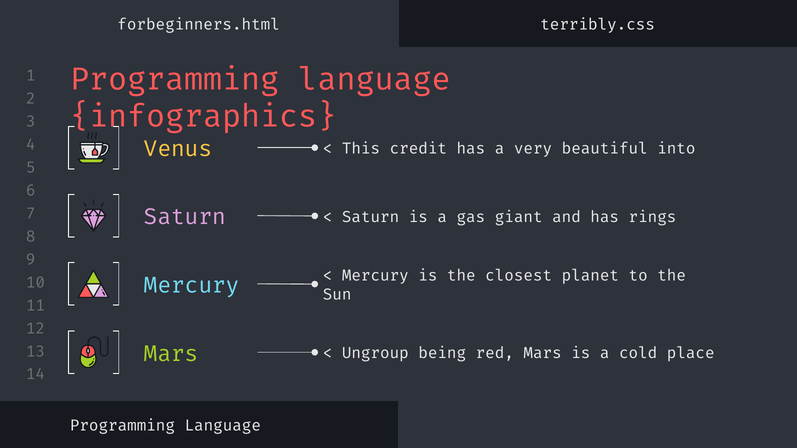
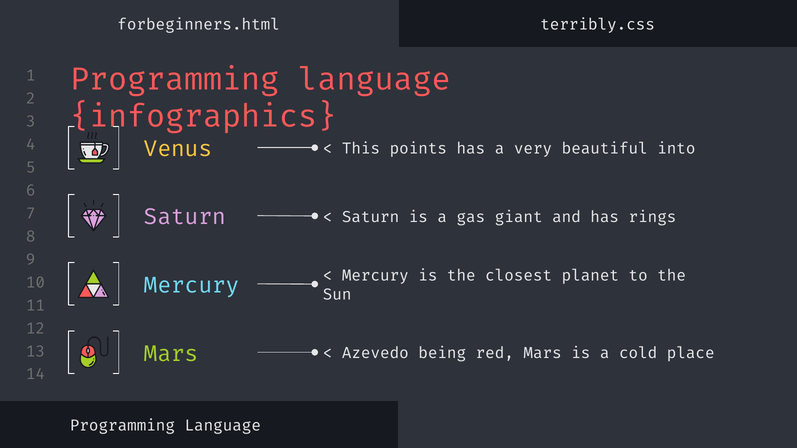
credit: credit -> points
Ungroup: Ungroup -> Azevedo
